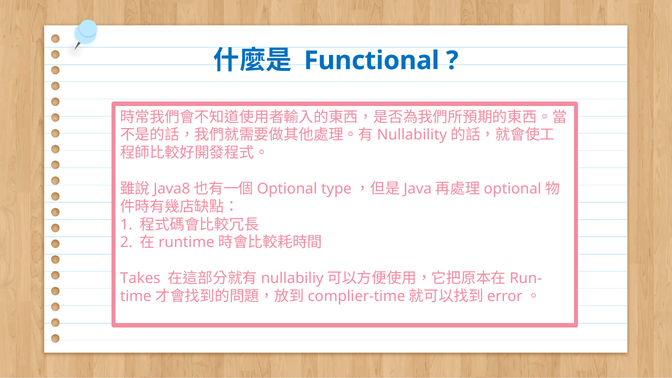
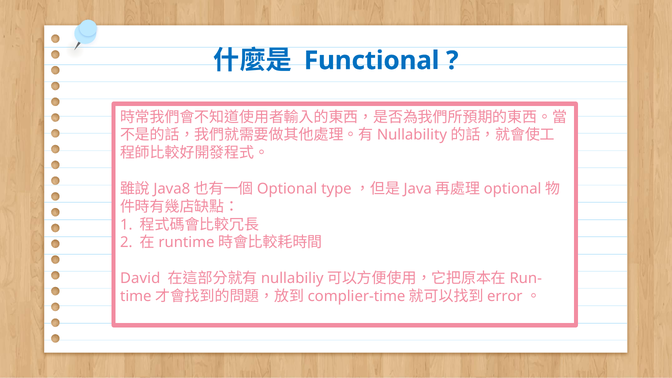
Takes: Takes -> David
